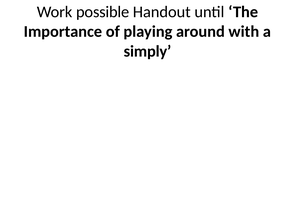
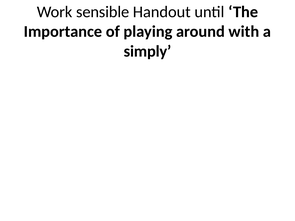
possible: possible -> sensible
